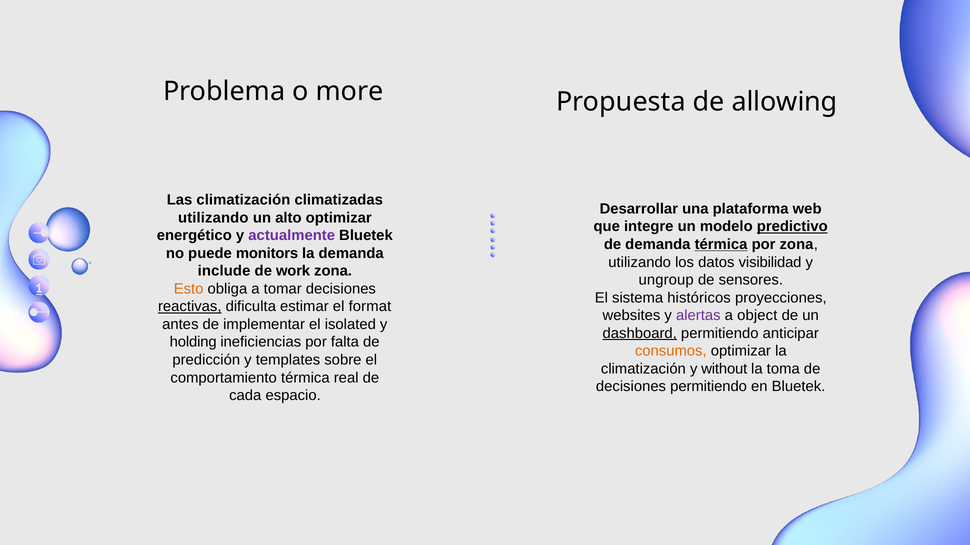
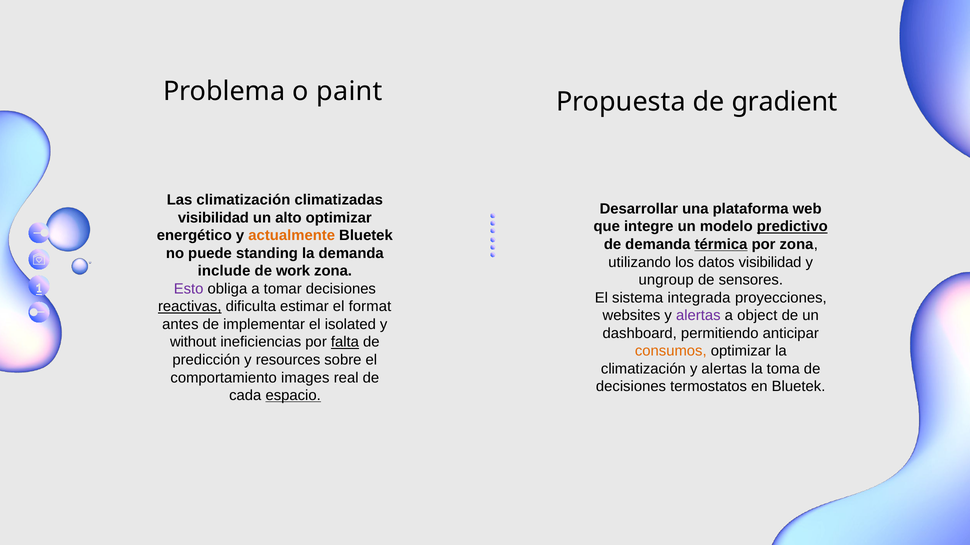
more: more -> paint
allowing: allowing -> gradient
utilizando at (213, 218): utilizando -> visibilidad
actualmente colour: purple -> orange
monitors: monitors -> standing
Esto colour: orange -> purple
históricos: históricos -> integrada
dashboard underline: present -> none
holding: holding -> without
falta underline: none -> present
templates: templates -> resources
climatización y without: without -> alertas
comportamiento térmica: térmica -> images
decisiones permitiendo: permitiendo -> termostatos
espacio underline: none -> present
